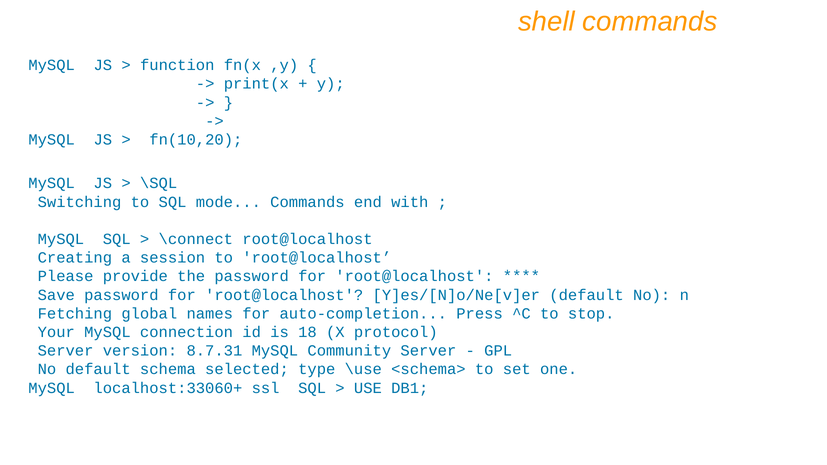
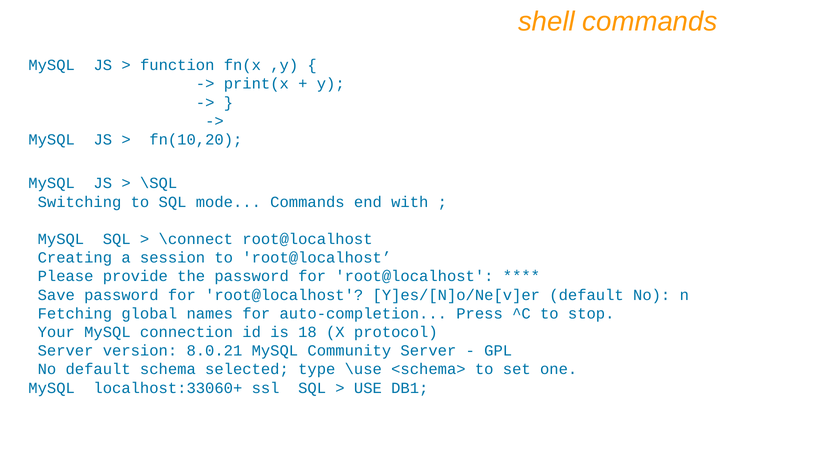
8.7.31: 8.7.31 -> 8.0.21
